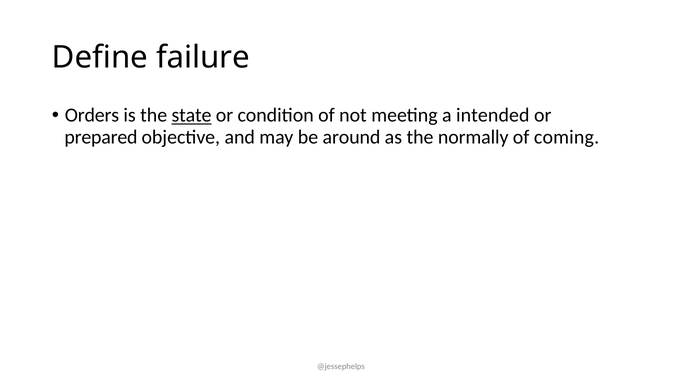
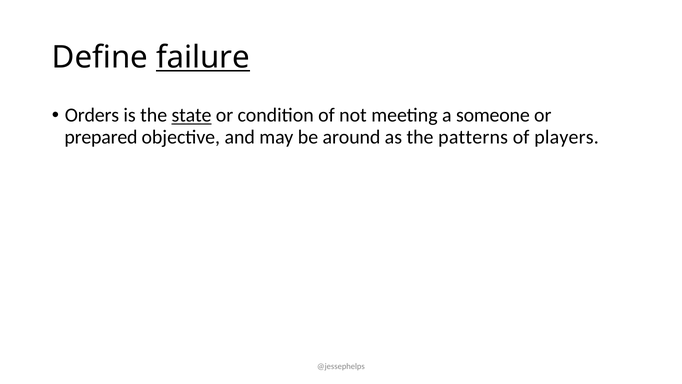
failure underline: none -> present
intended: intended -> someone
normally: normally -> patterns
coming: coming -> players
